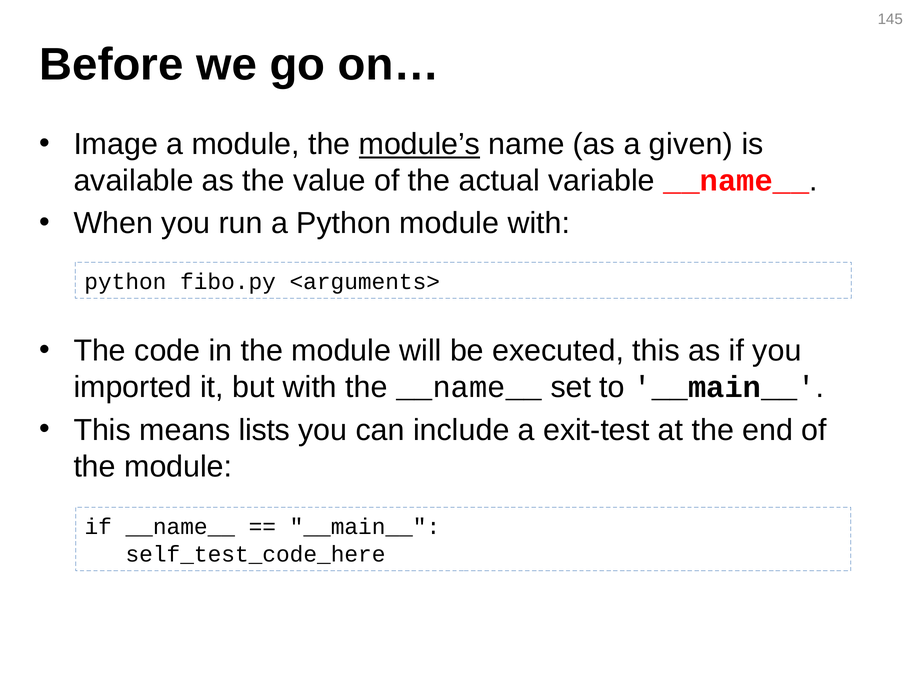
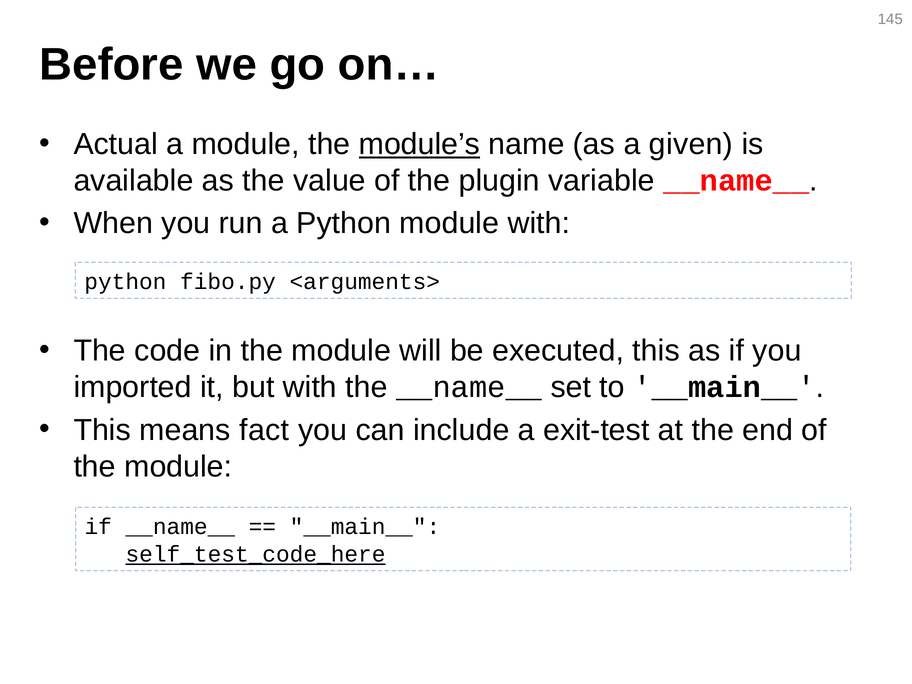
Image: Image -> Actual
actual: actual -> plugin
lists: lists -> fact
self_test_code_here underline: none -> present
